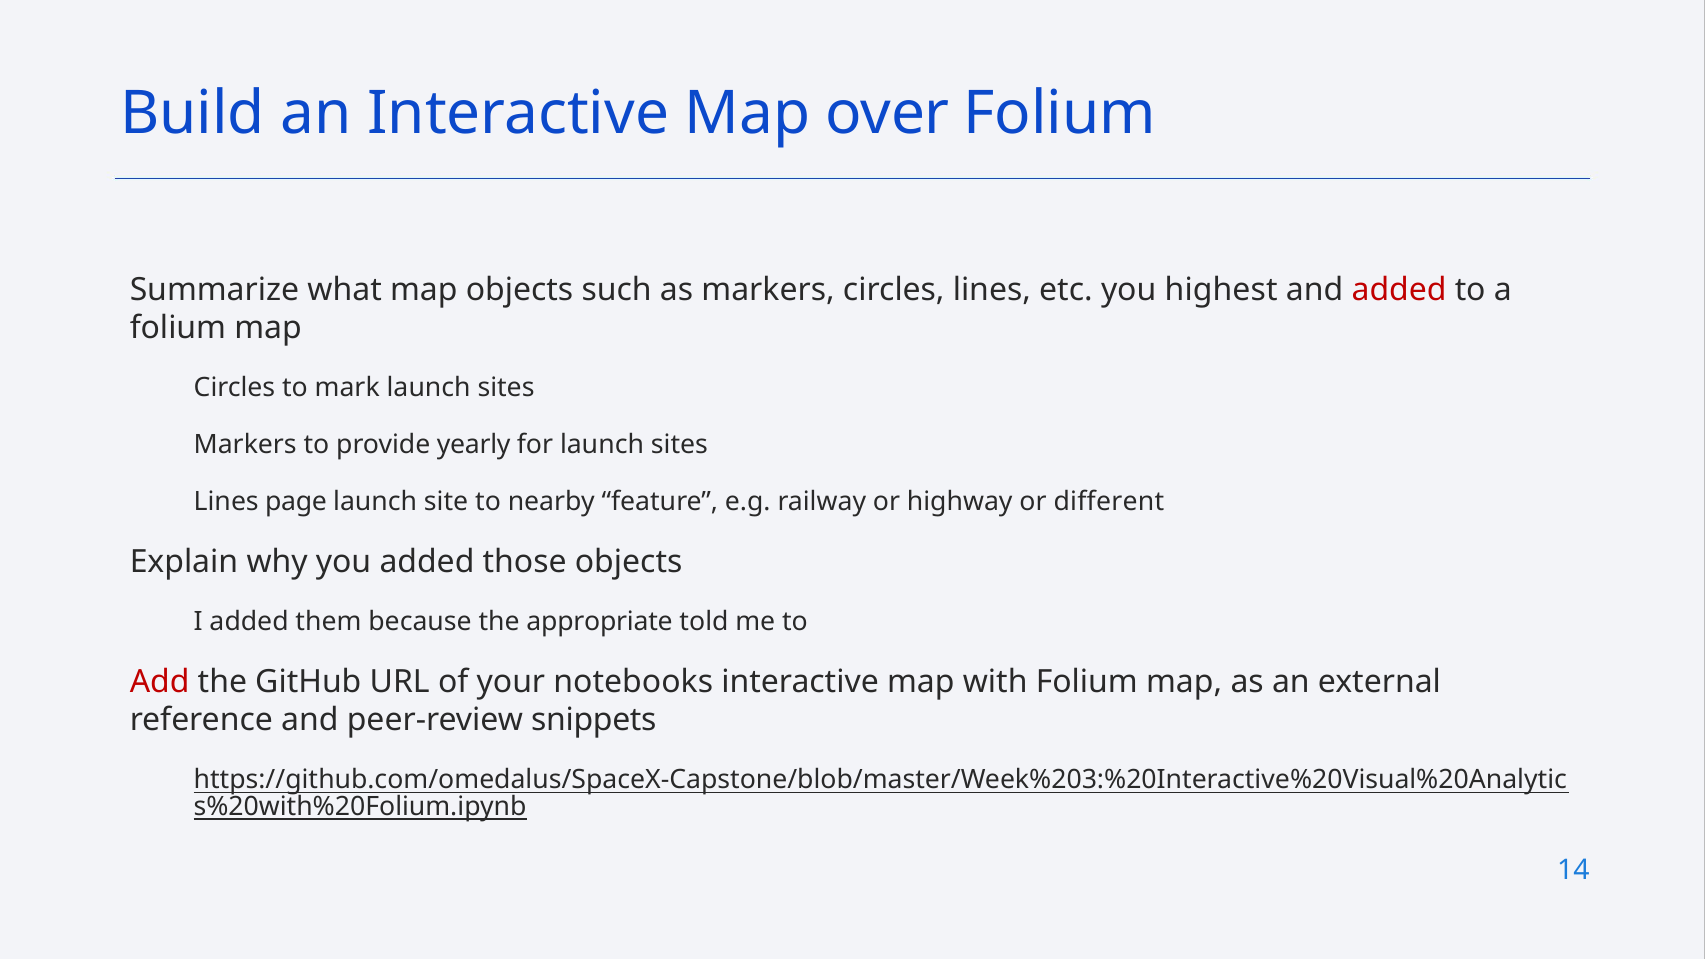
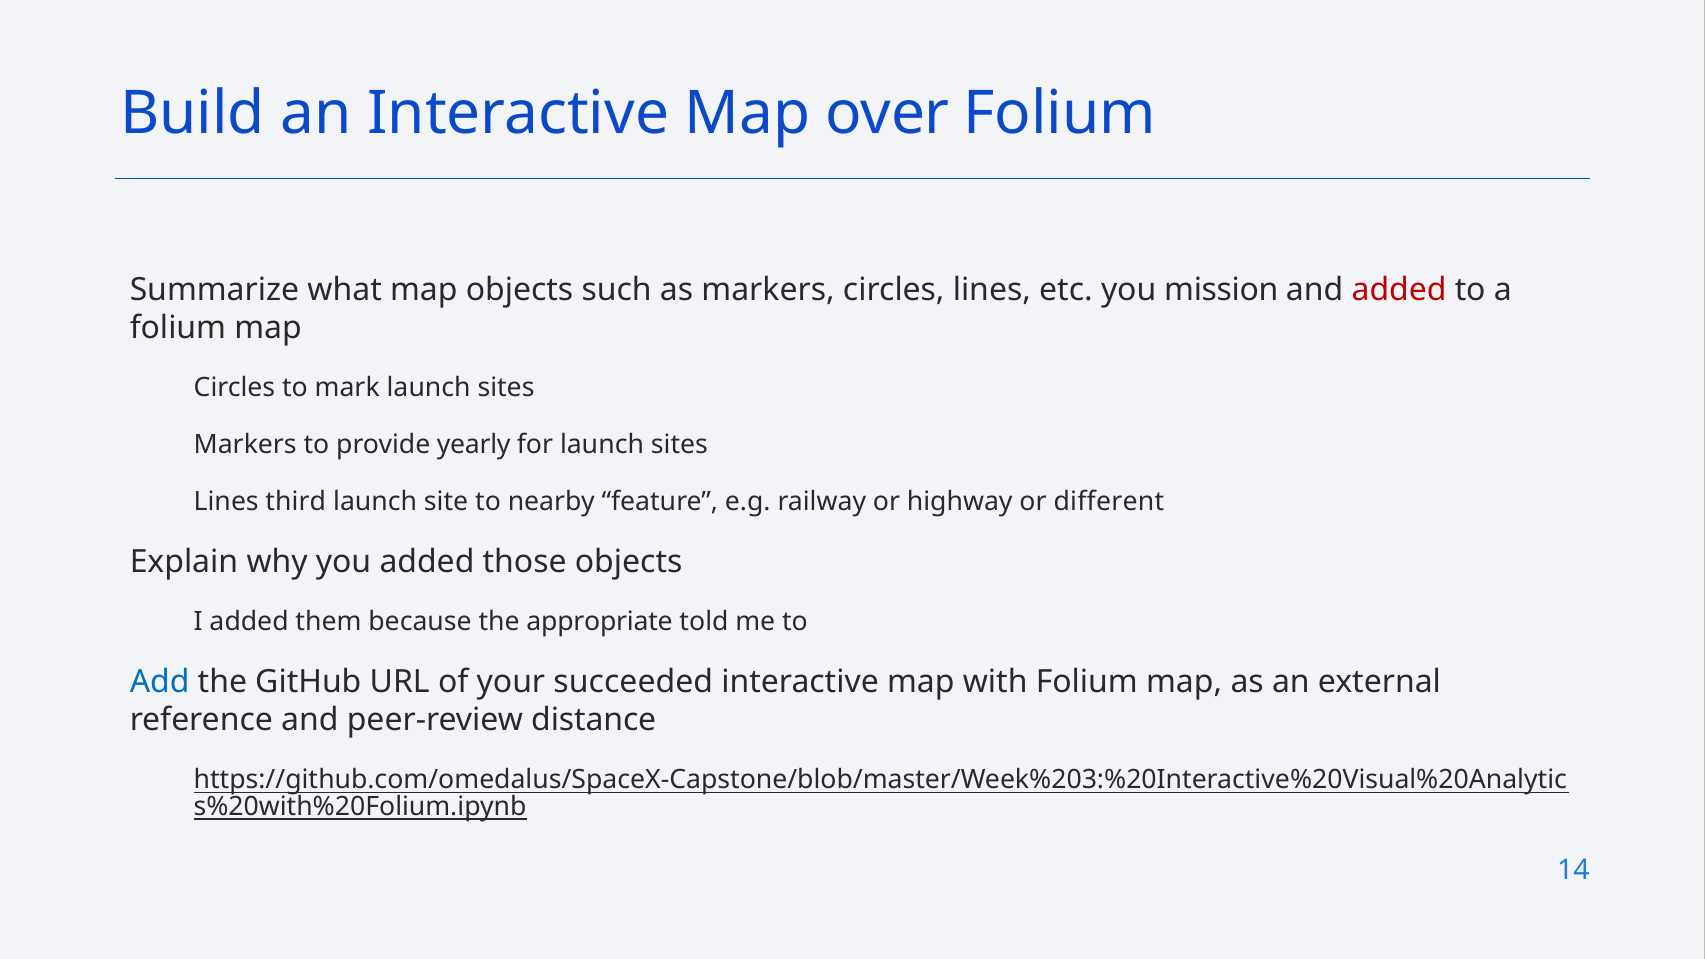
highest: highest -> mission
page: page -> third
Add colour: red -> blue
notebooks: notebooks -> succeeded
snippets: snippets -> distance
